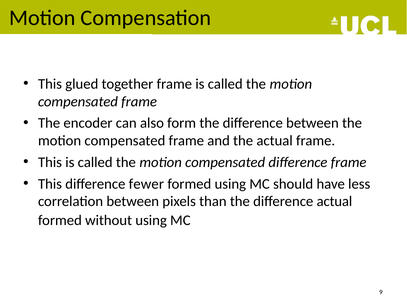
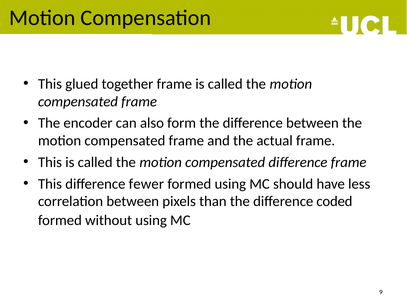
difference actual: actual -> coded
